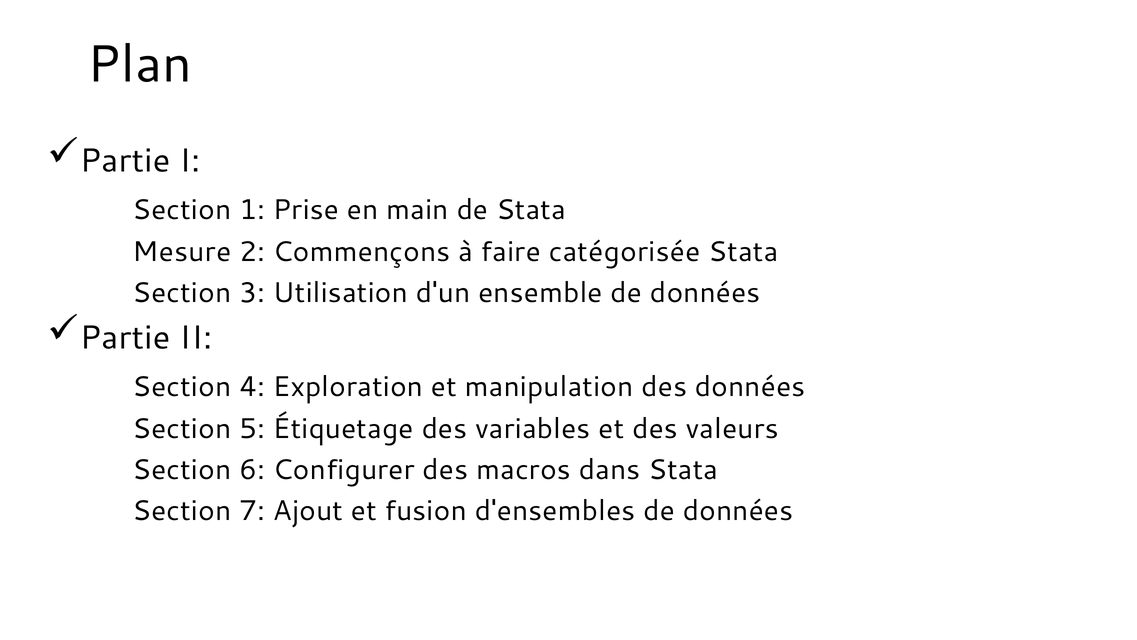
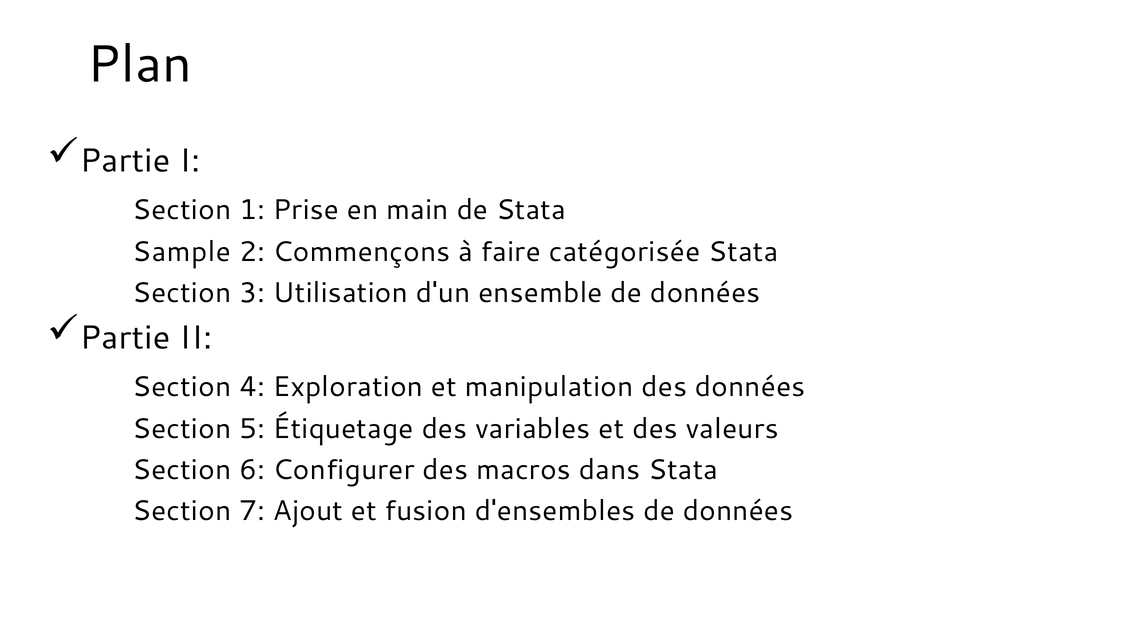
Mesure: Mesure -> Sample
